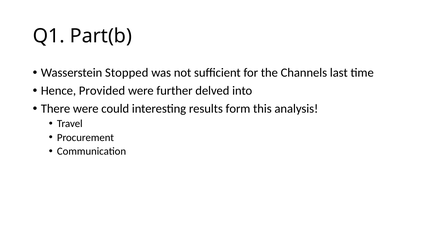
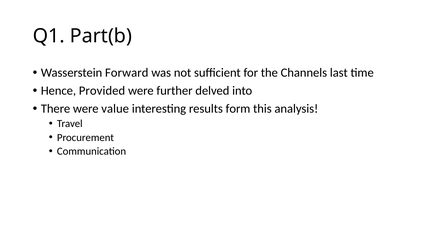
Stopped: Stopped -> Forward
could: could -> value
